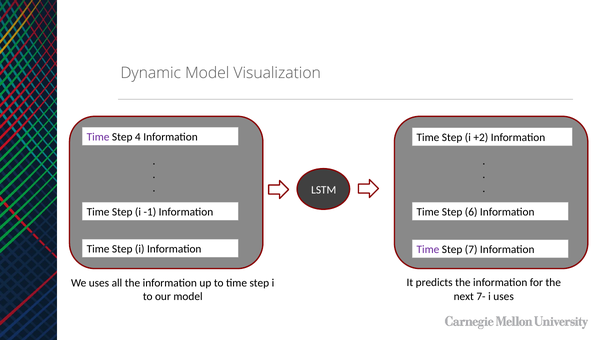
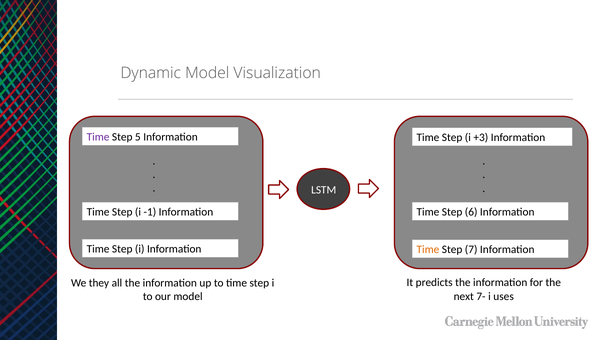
4: 4 -> 5
+2: +2 -> +3
Time at (428, 249) colour: purple -> orange
We uses: uses -> they
